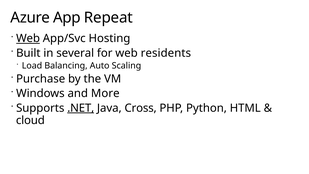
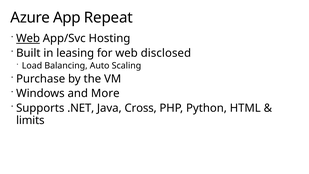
several: several -> leasing
residents: residents -> disclosed
.NET underline: present -> none
cloud: cloud -> limits
